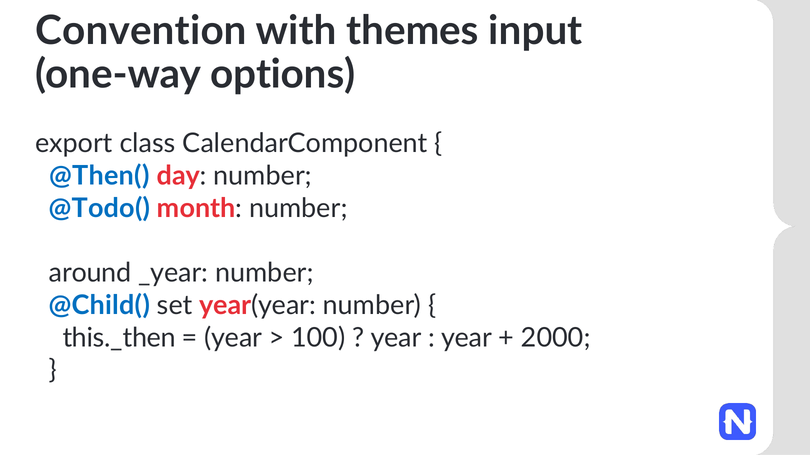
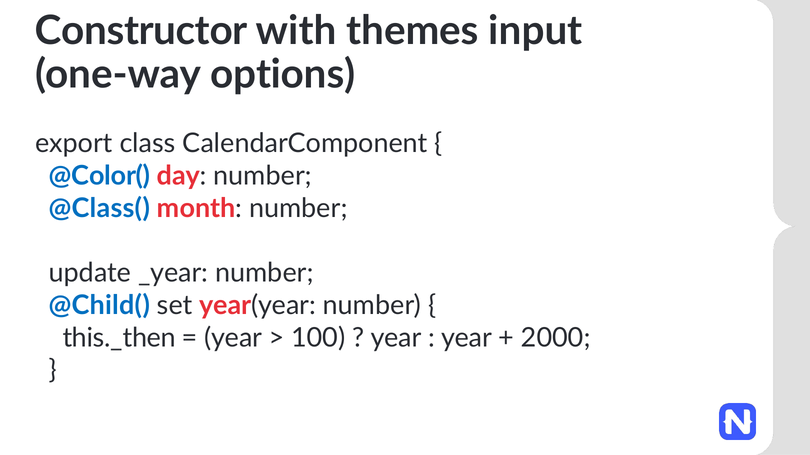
Convention: Convention -> Constructor
@Then(: @Then( -> @Color(
@Todo(: @Todo( -> @Class(
around: around -> update
